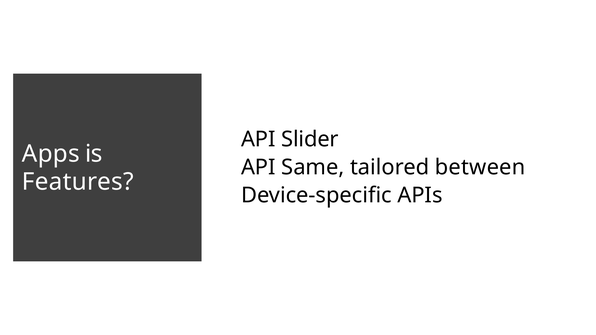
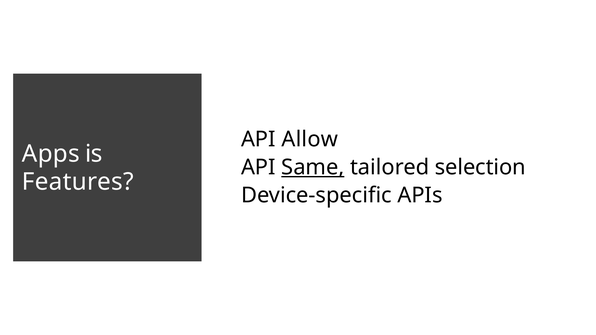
Slider: Slider -> Allow
Same underline: none -> present
between: between -> selection
